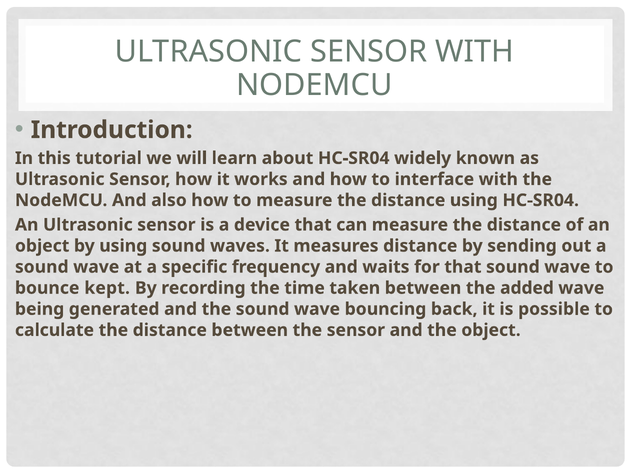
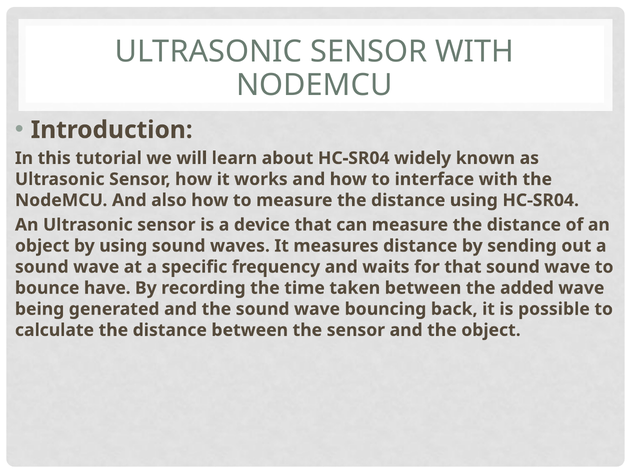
kept: kept -> have
